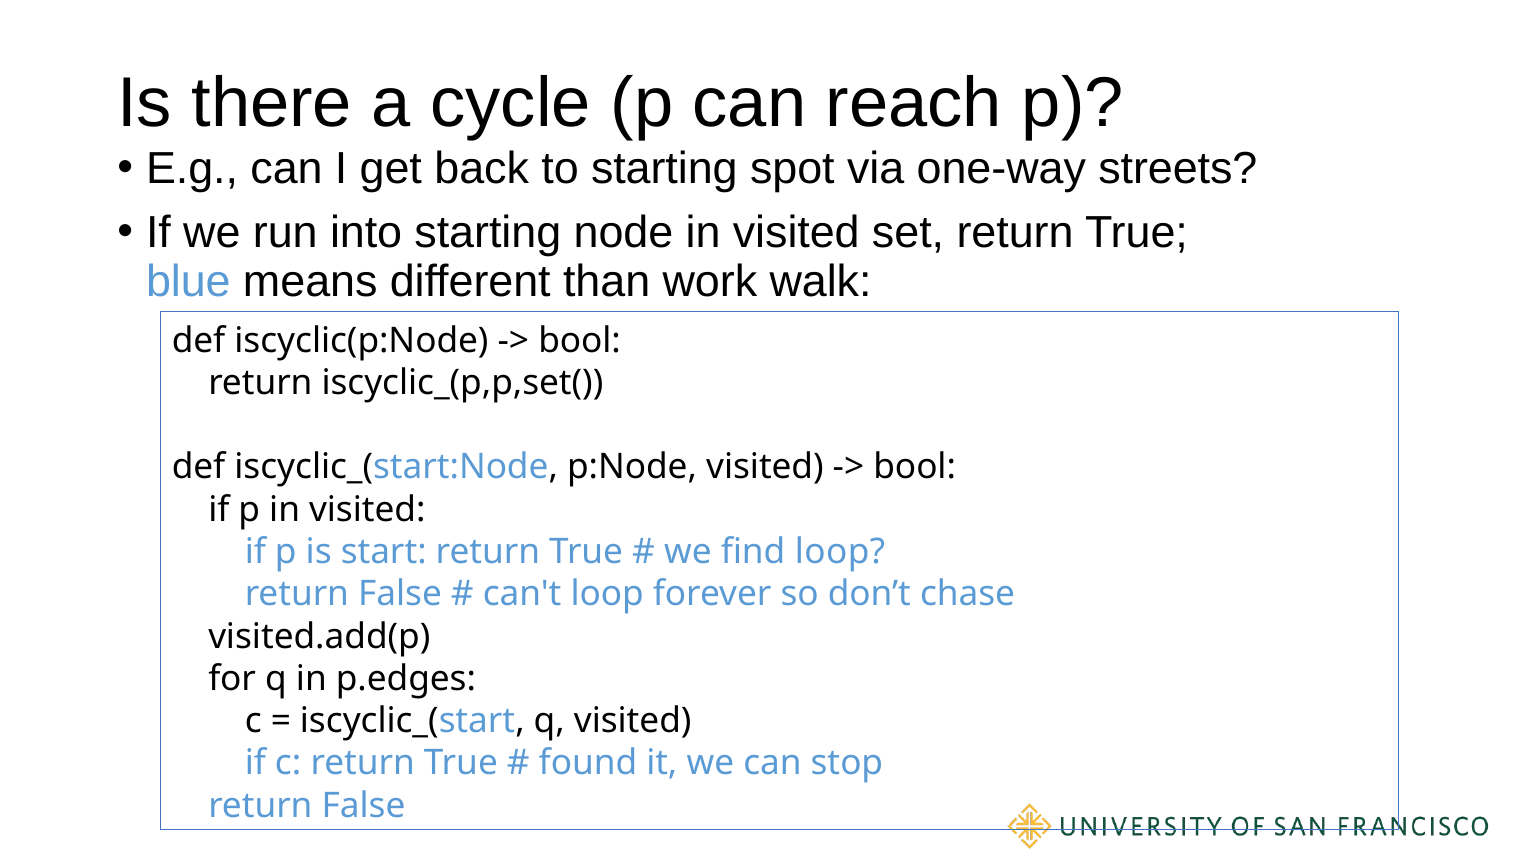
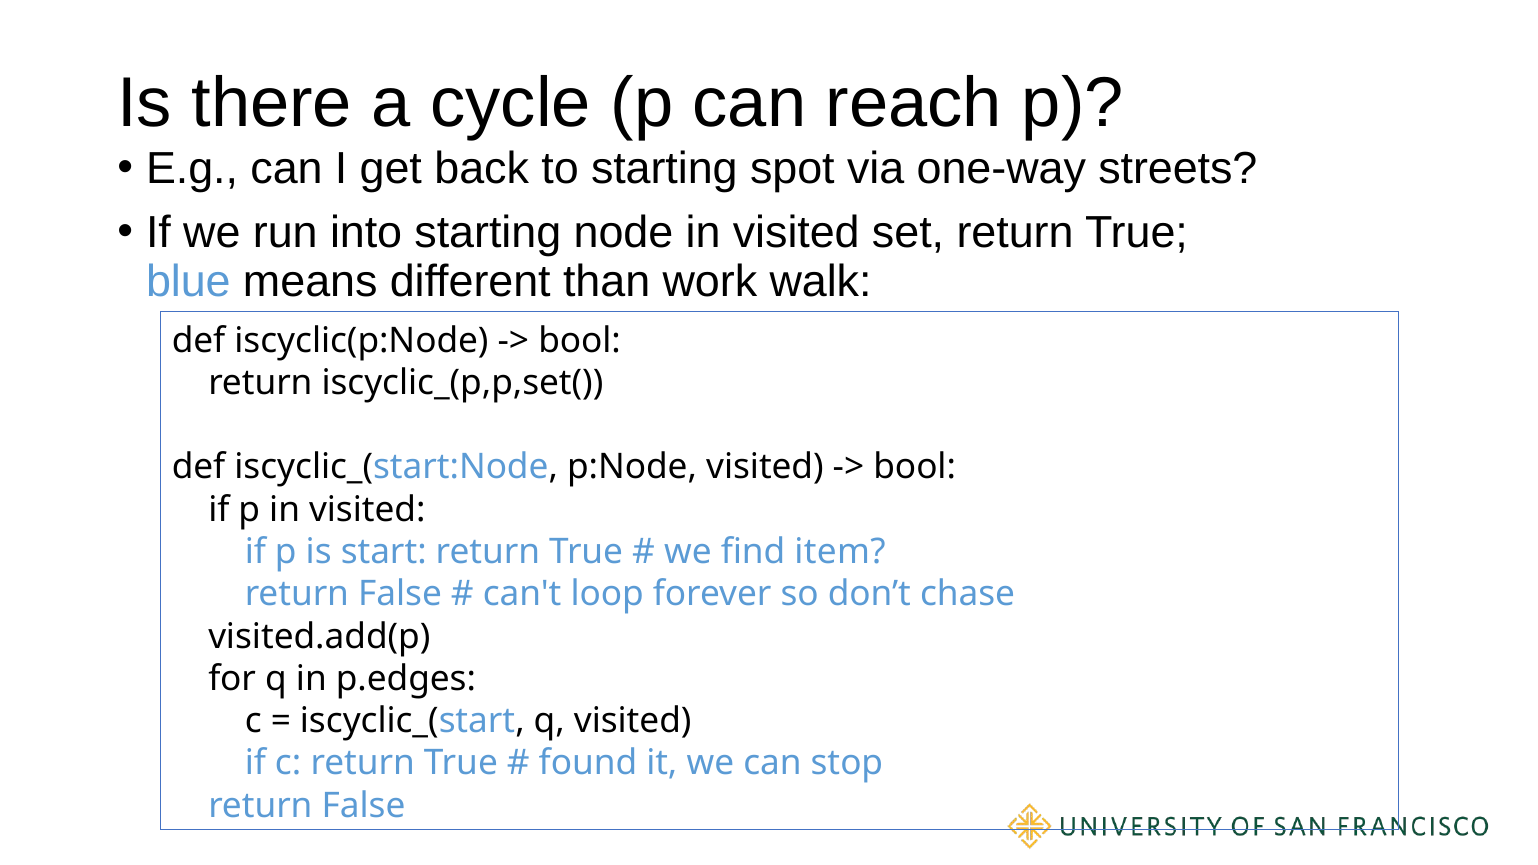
find loop: loop -> item
